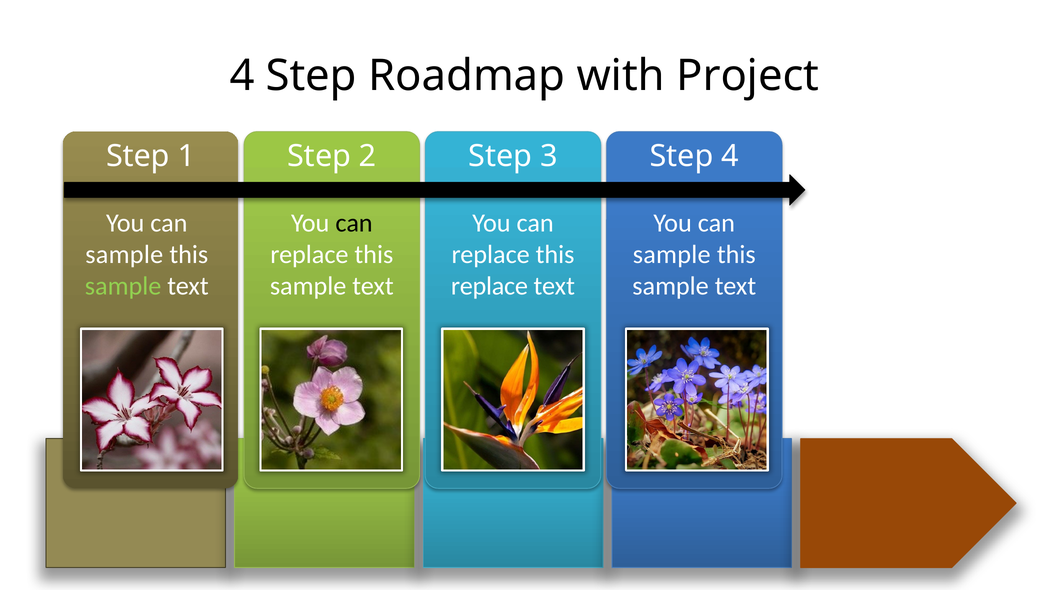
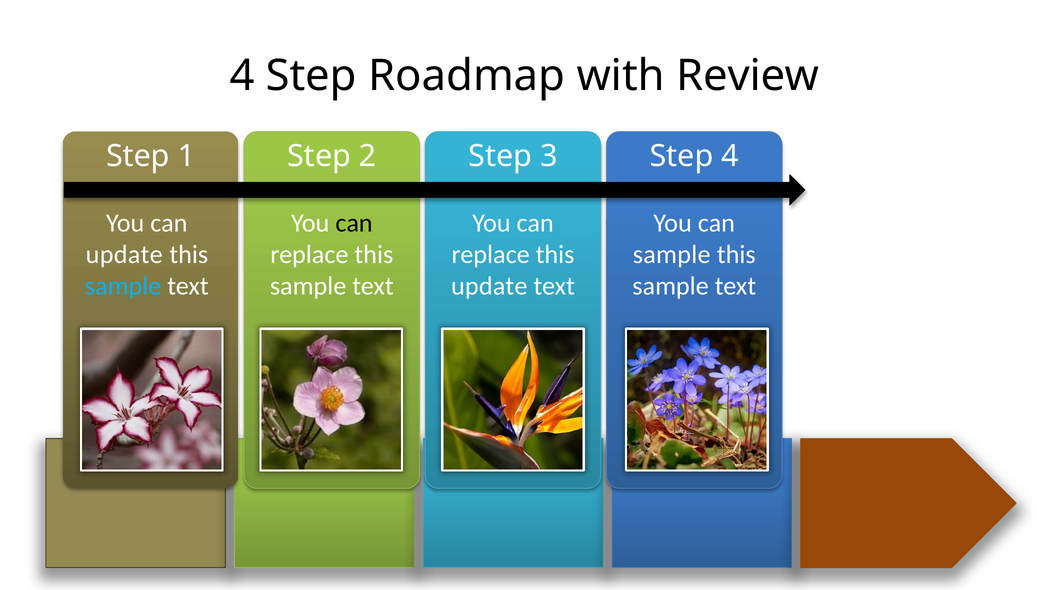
Project: Project -> Review
sample at (124, 255): sample -> update
sample at (123, 286) colour: light green -> light blue
replace at (489, 286): replace -> update
